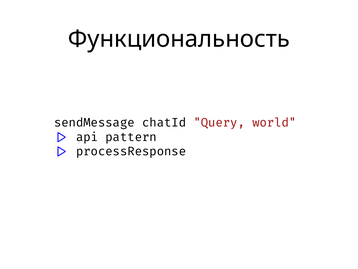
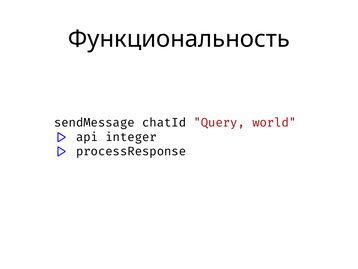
pattern: pattern -> integer
